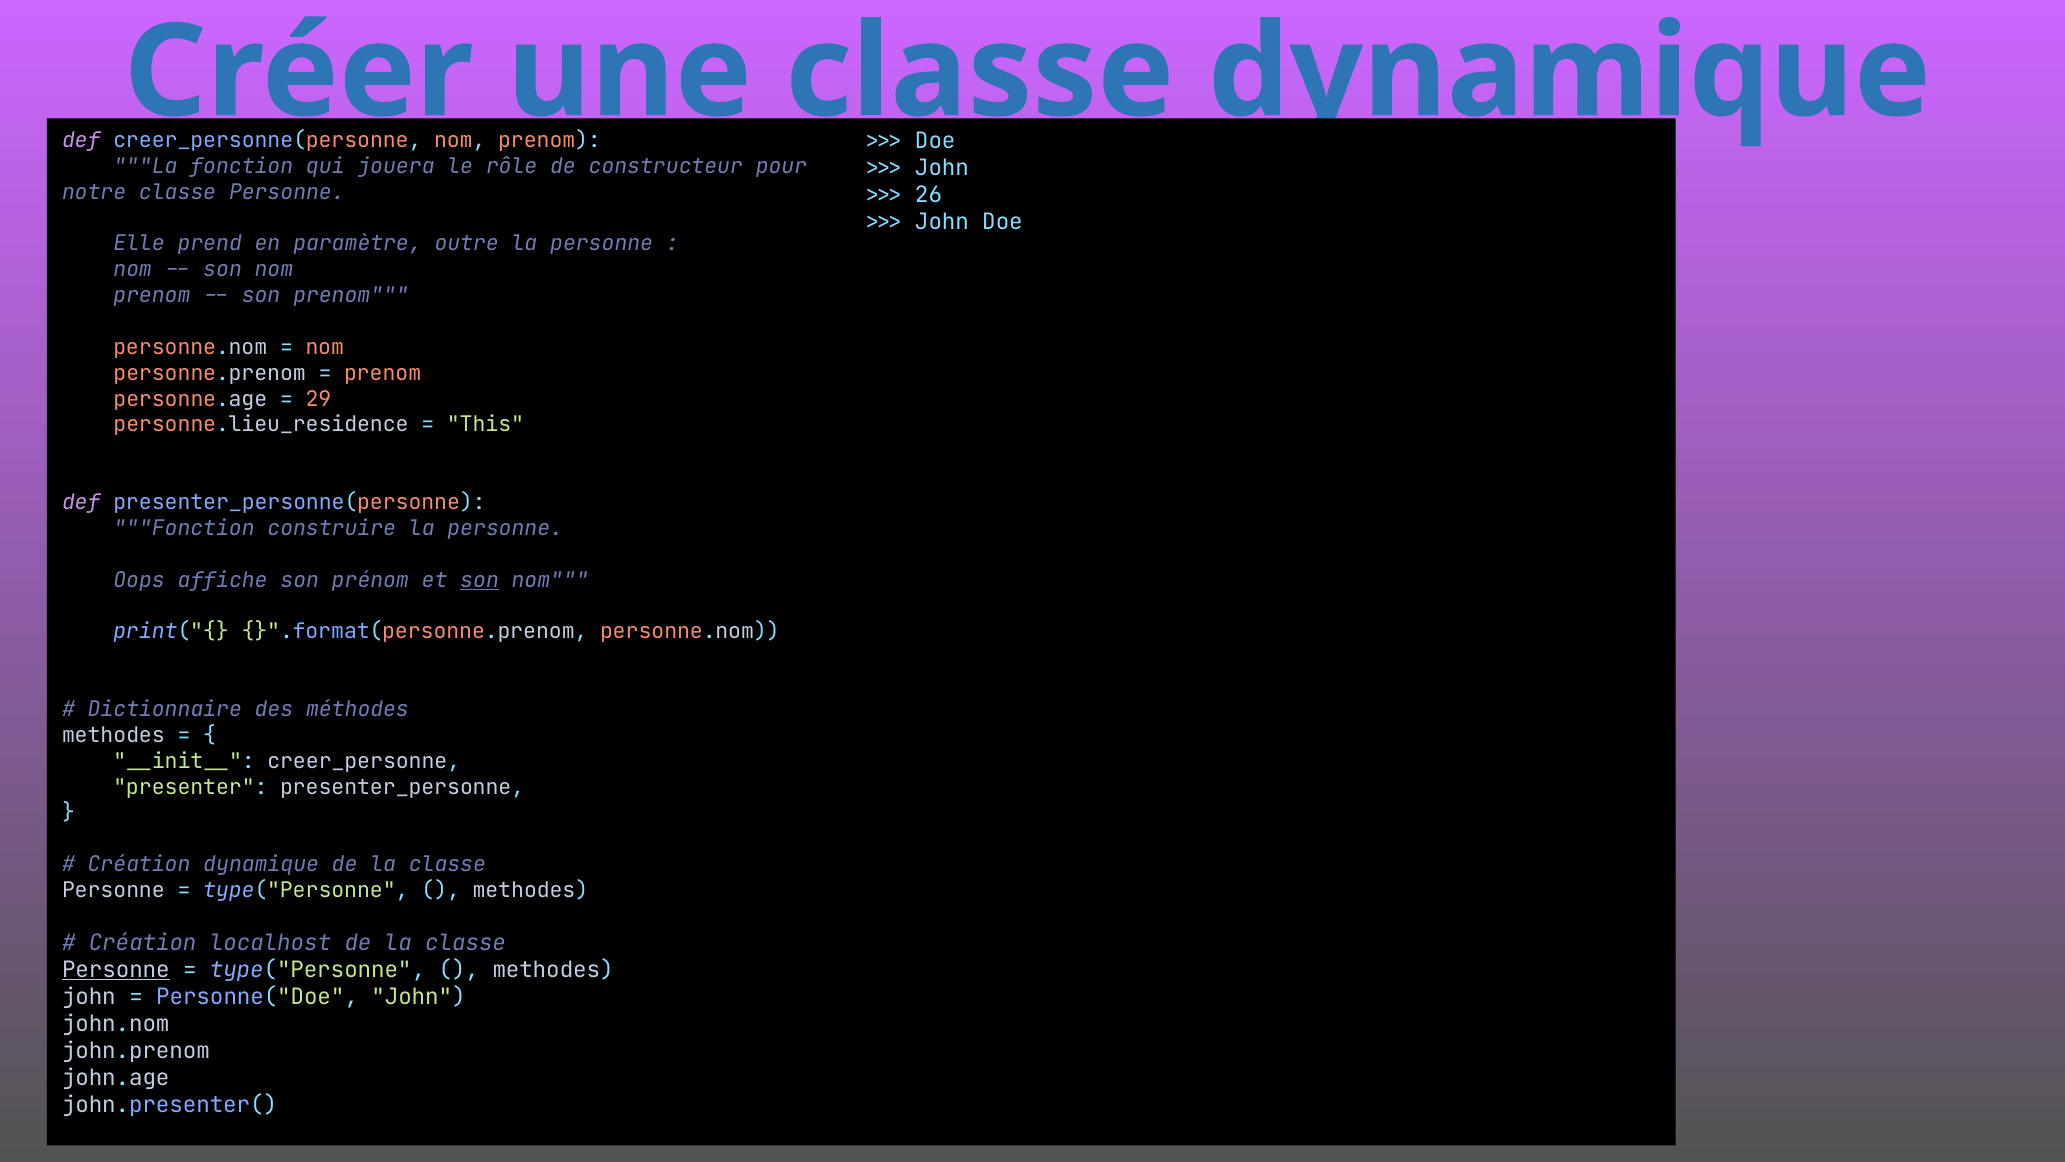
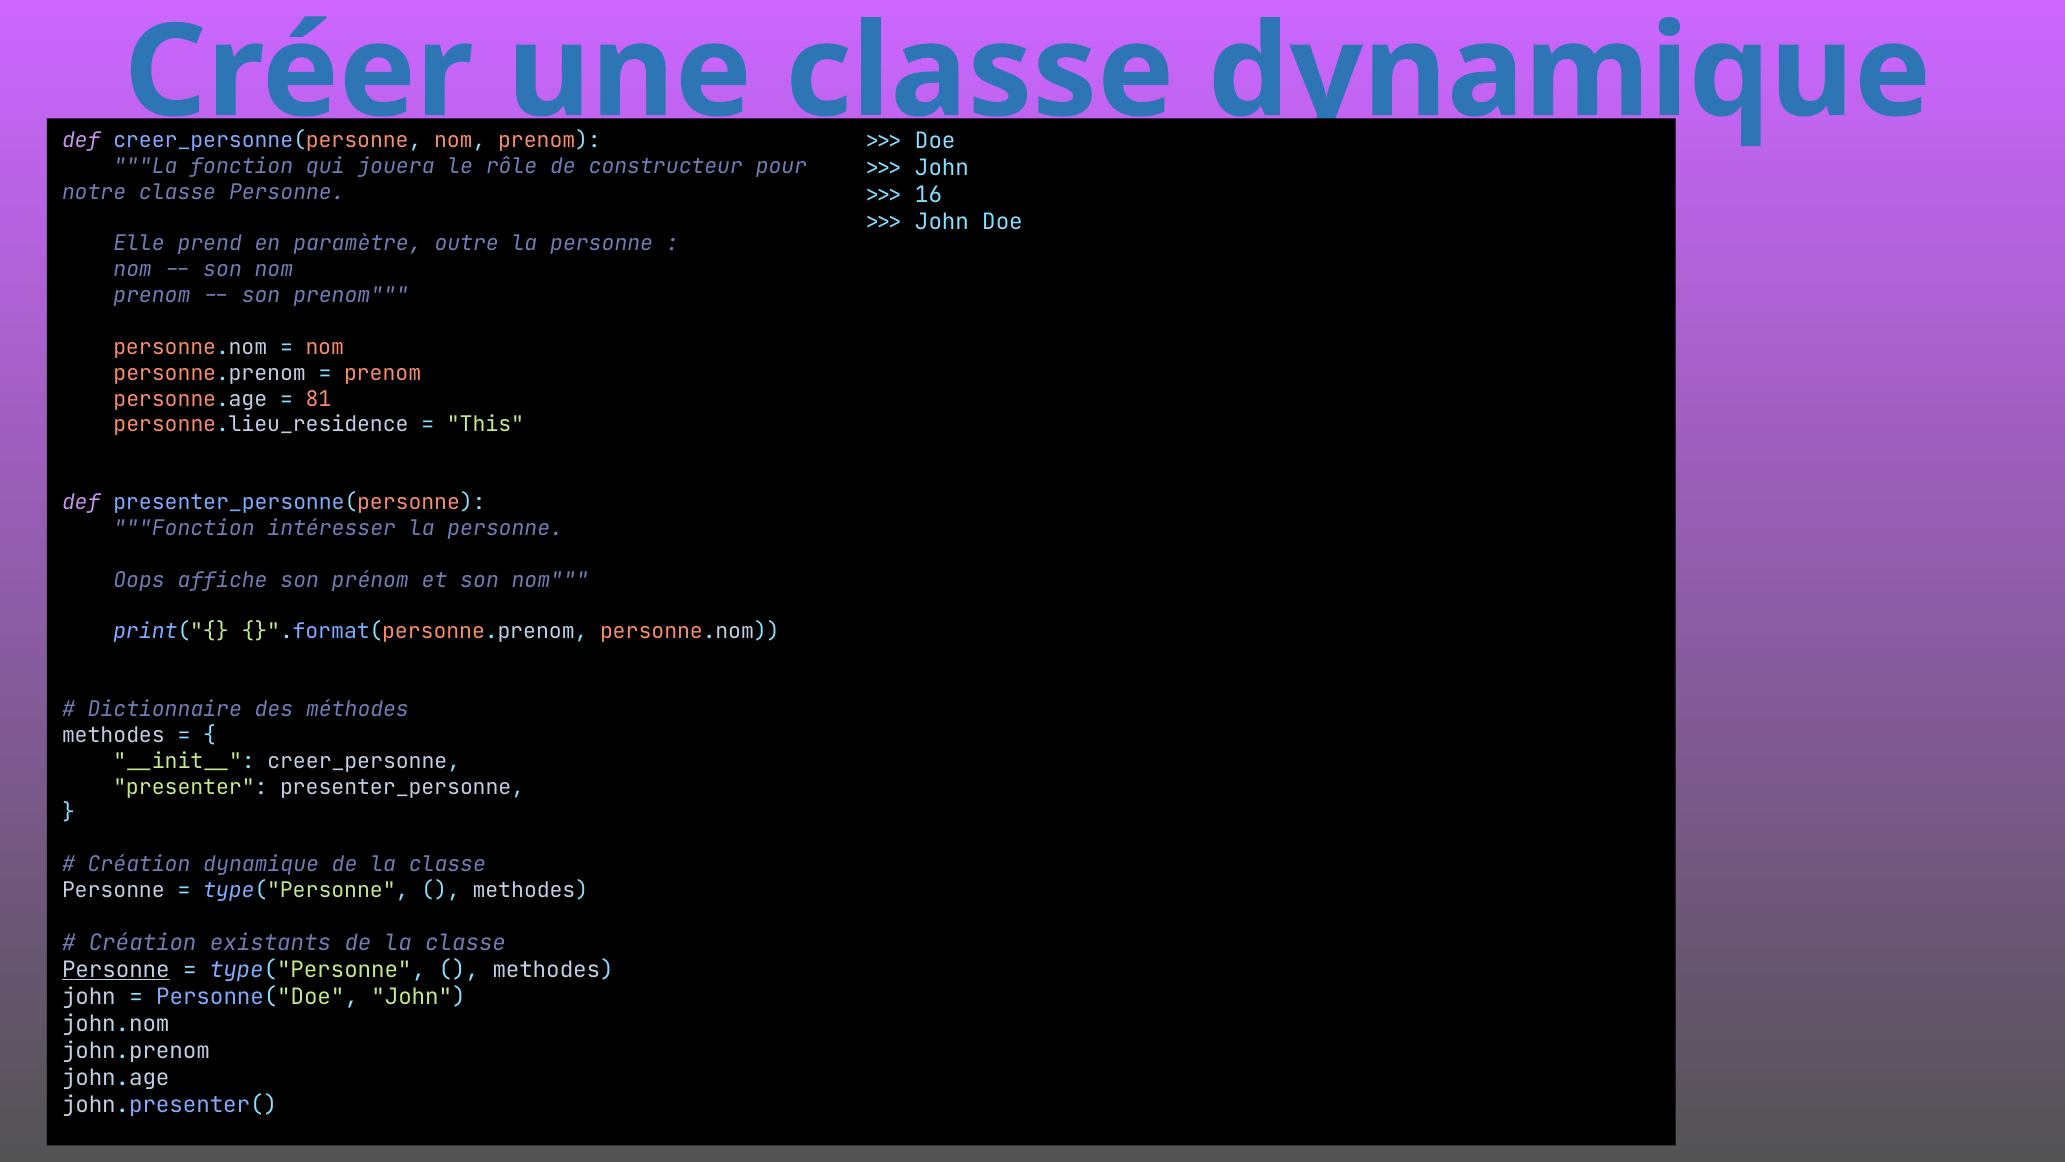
26: 26 -> 16
29: 29 -> 81
construire: construire -> intéresser
son at (480, 580) underline: present -> none
localhost: localhost -> existants
